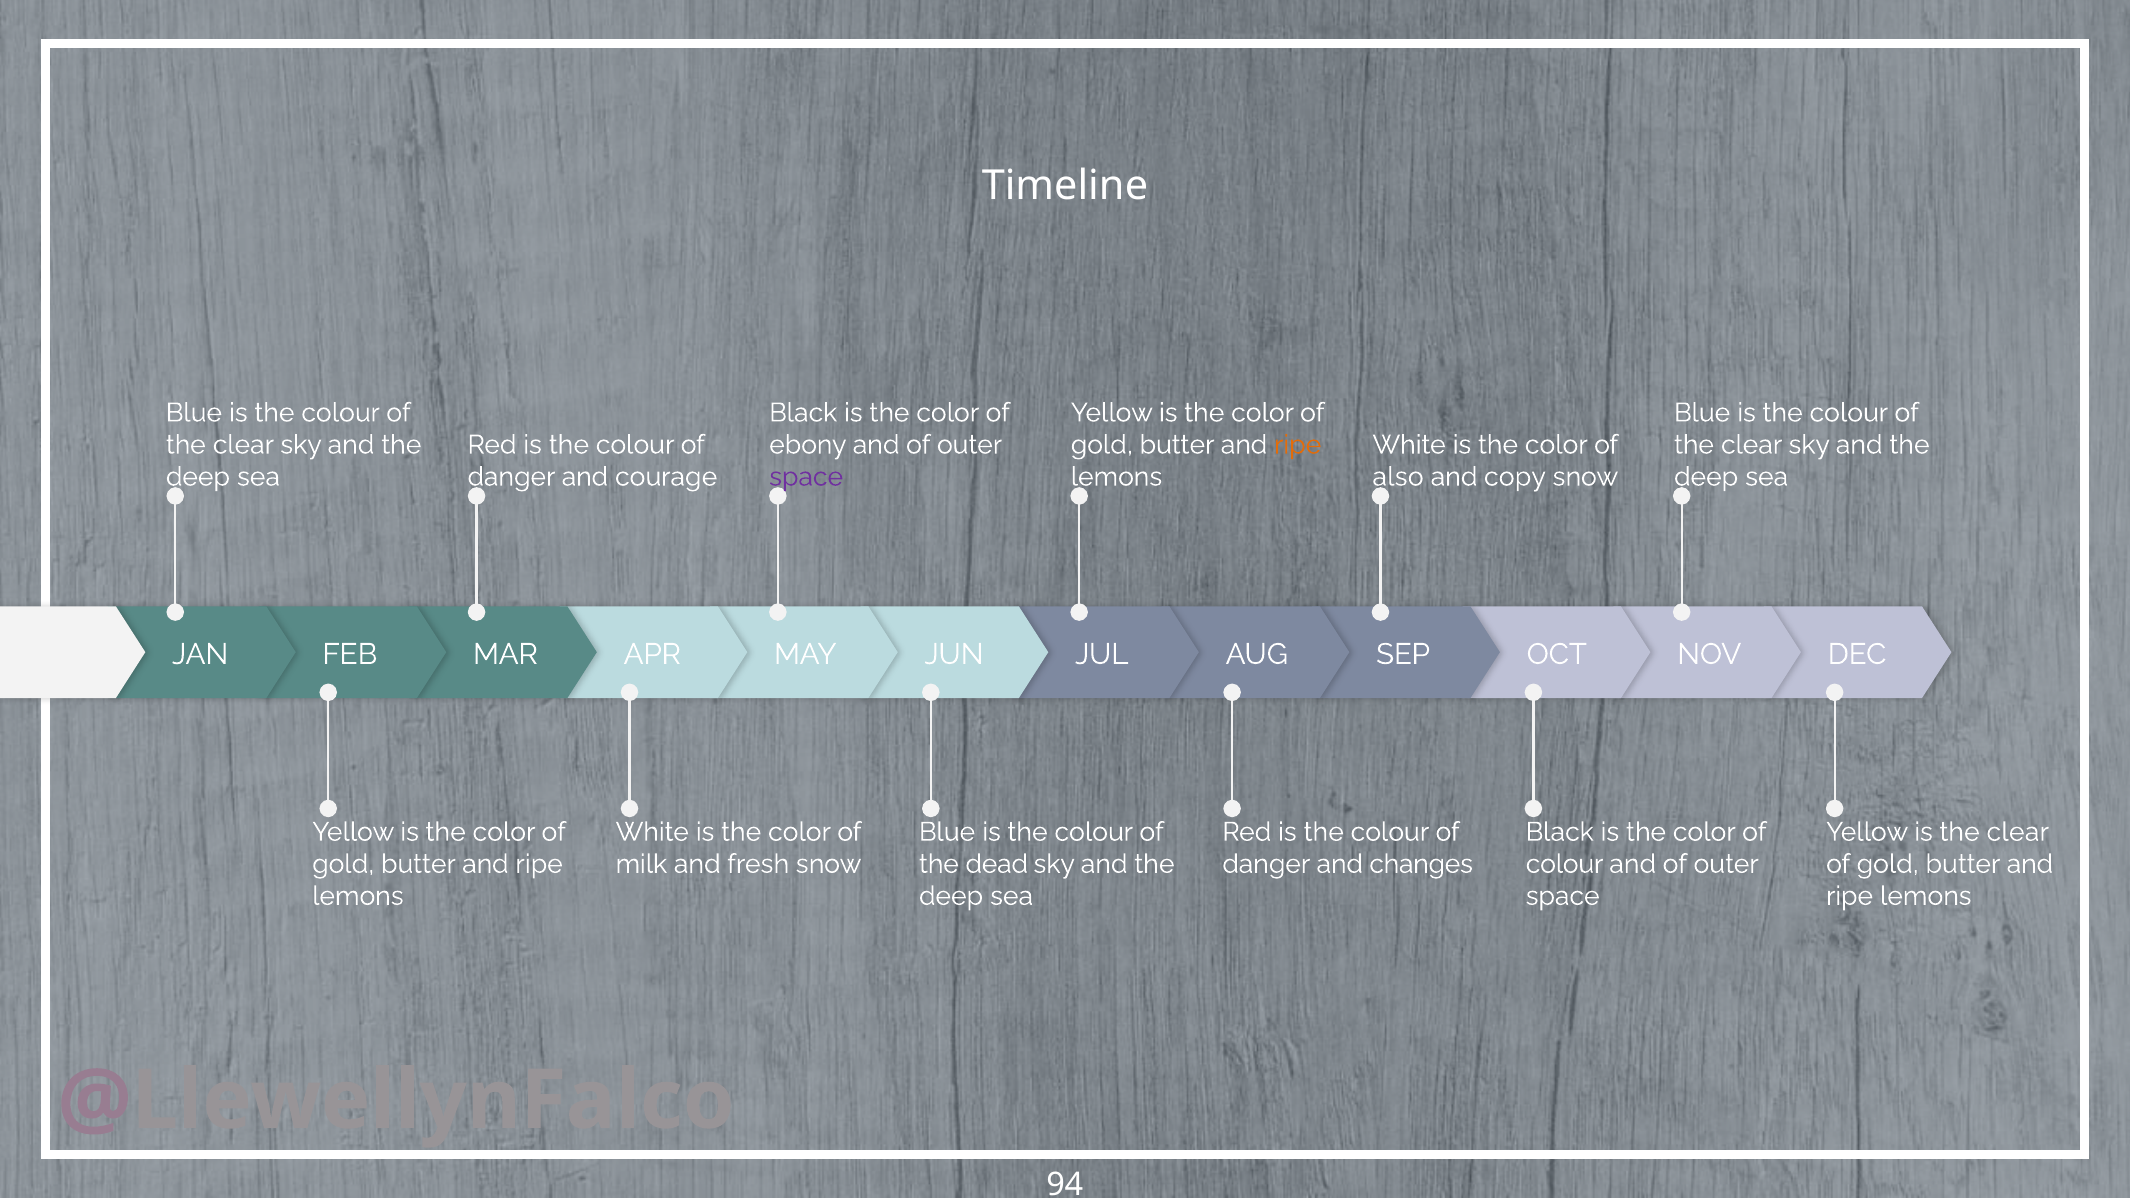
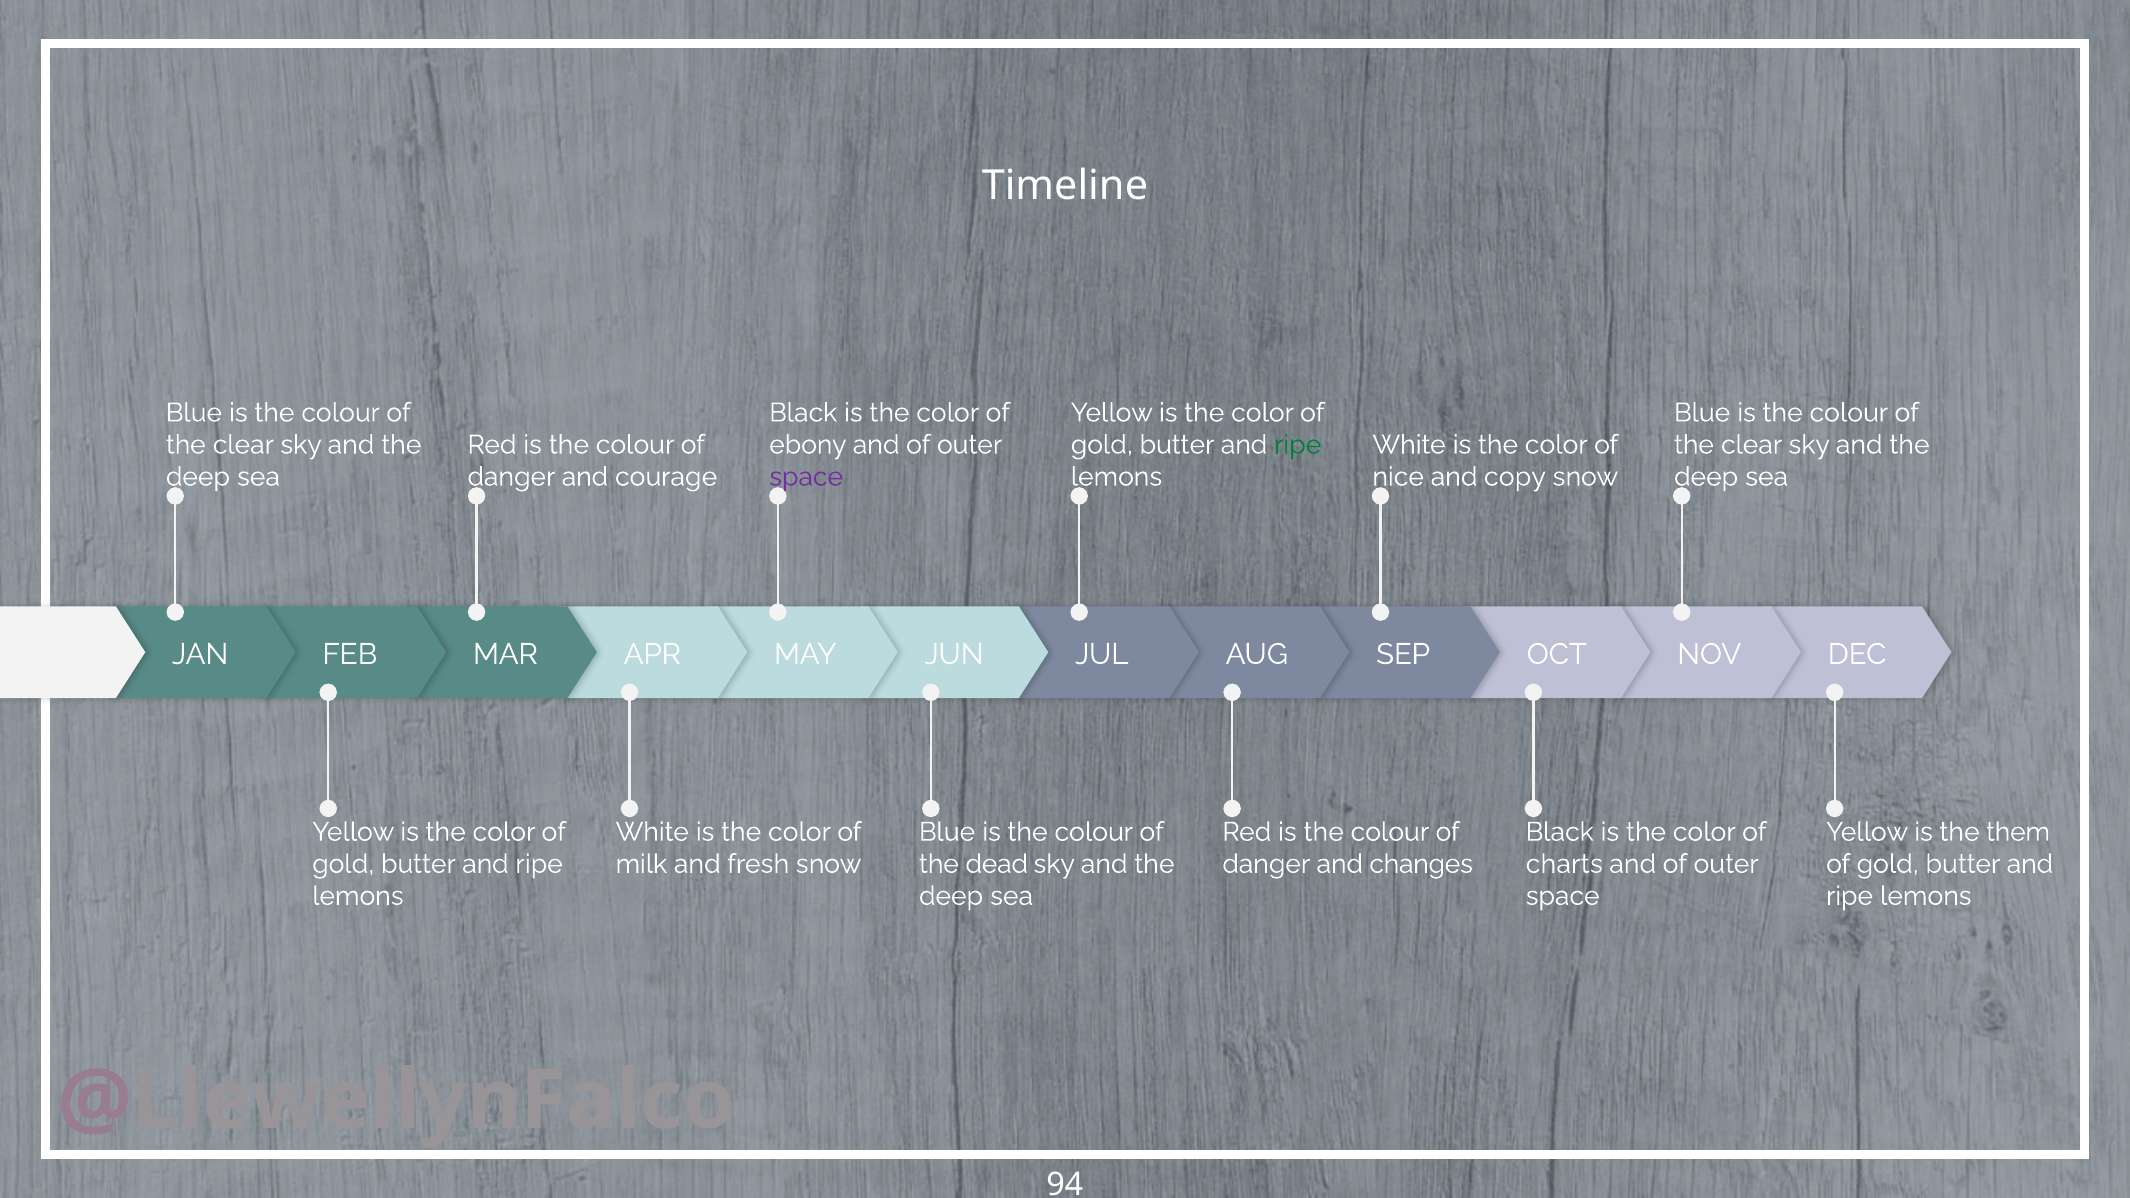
ripe at (1298, 445) colour: orange -> green
also: also -> nice
is the clear: clear -> them
colour at (1565, 864): colour -> charts
